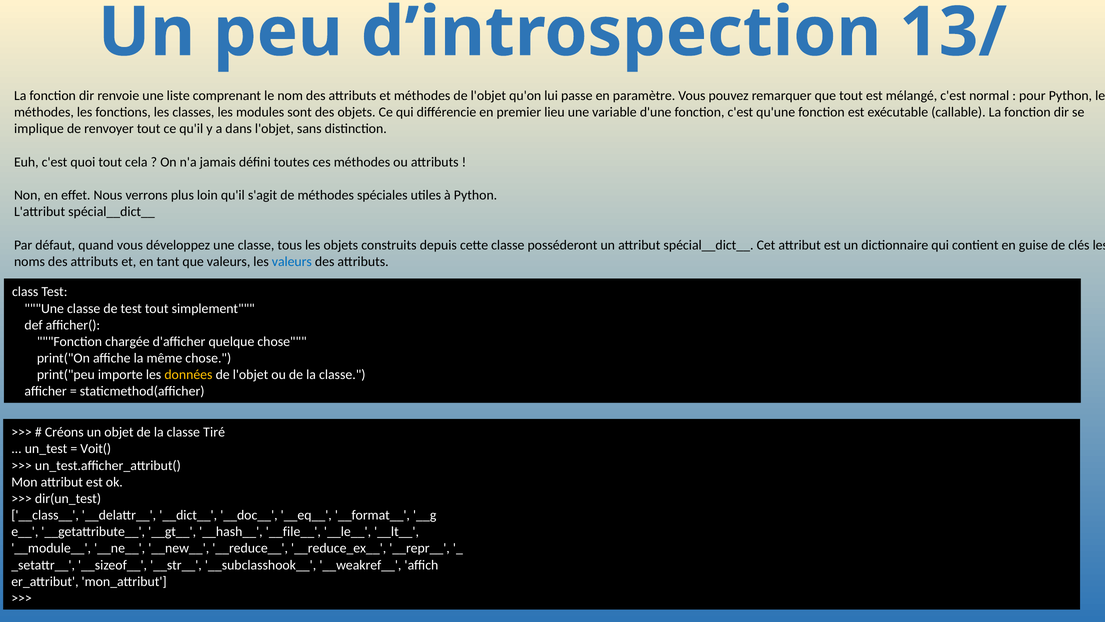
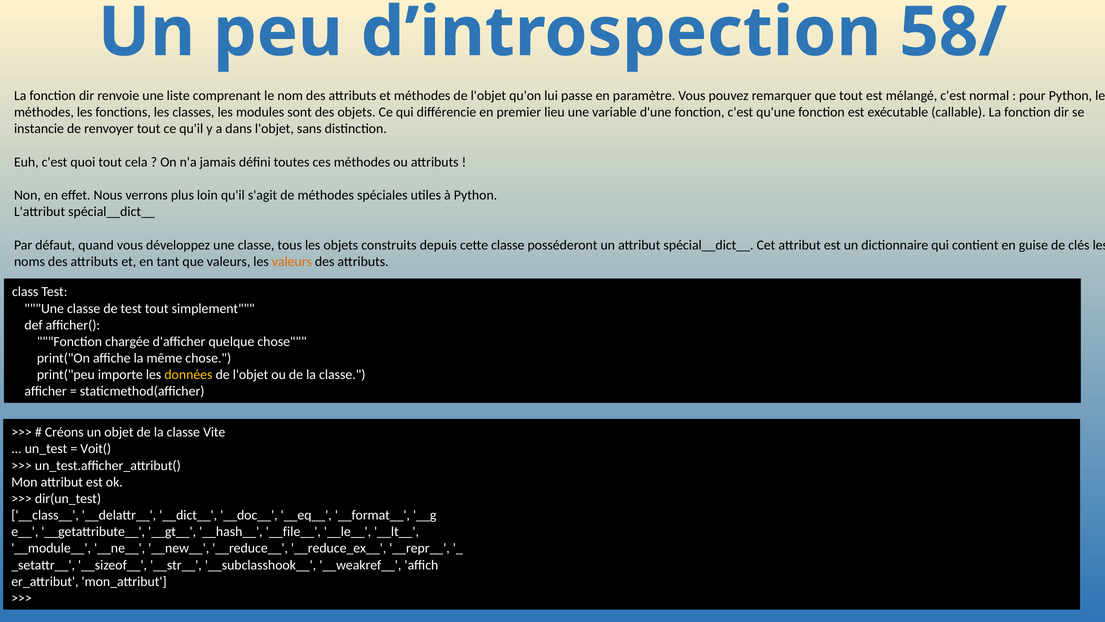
13/: 13/ -> 58/
implique: implique -> instancie
valeurs at (292, 261) colour: blue -> orange
Tiré: Tiré -> Vite
